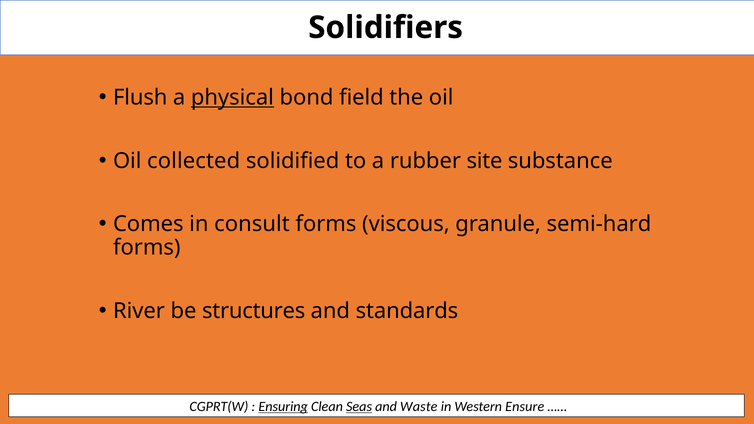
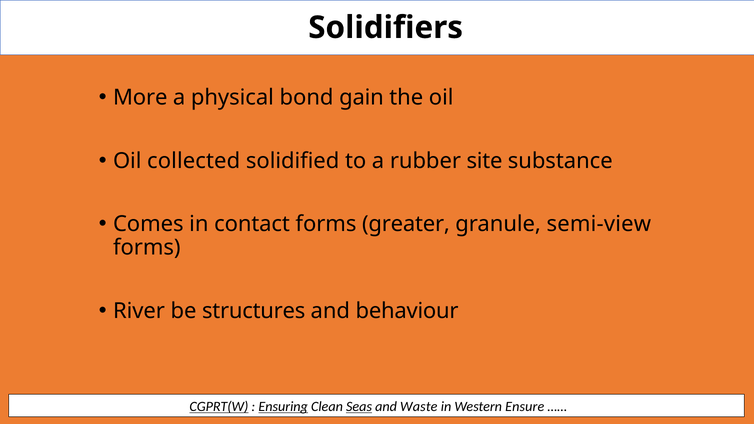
Flush: Flush -> More
physical underline: present -> none
field: field -> gain
consult: consult -> contact
viscous: viscous -> greater
semi-hard: semi-hard -> semi-view
standards: standards -> behaviour
CGPRT(W underline: none -> present
